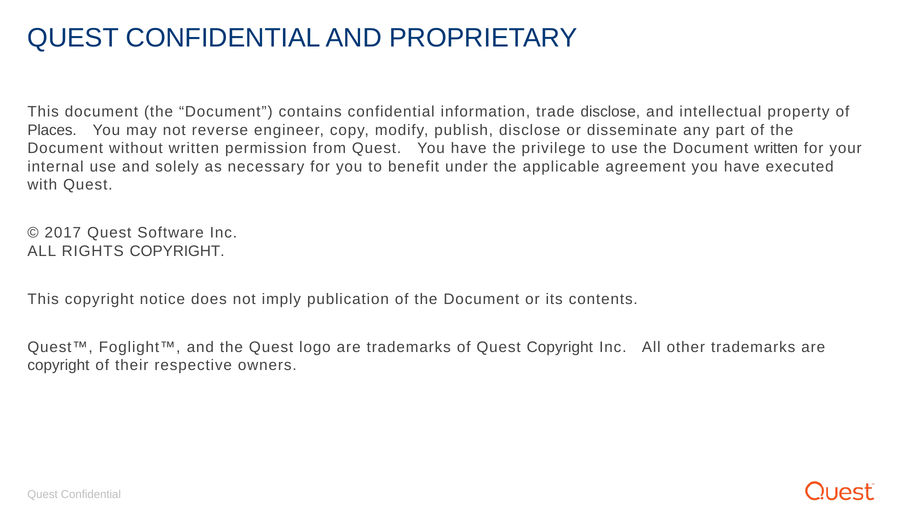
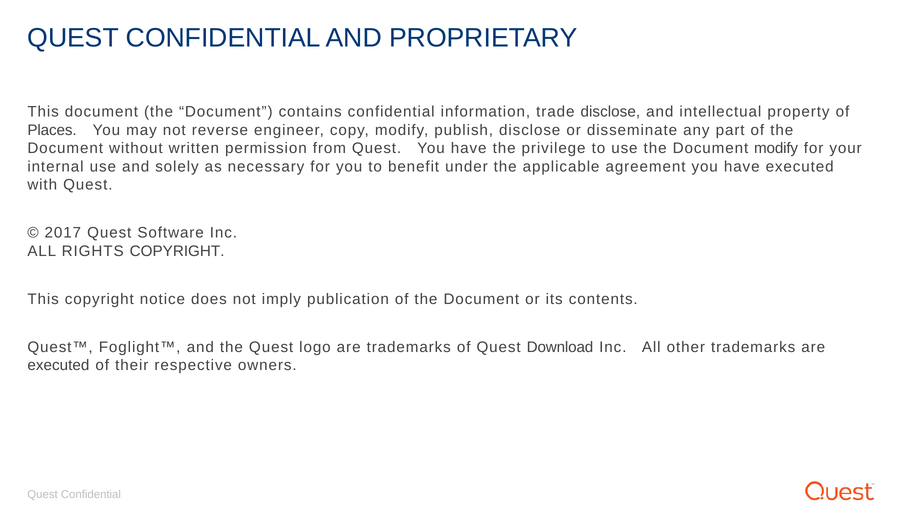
Document written: written -> modify
Quest Copyright: Copyright -> Download
copyright at (58, 365): copyright -> executed
